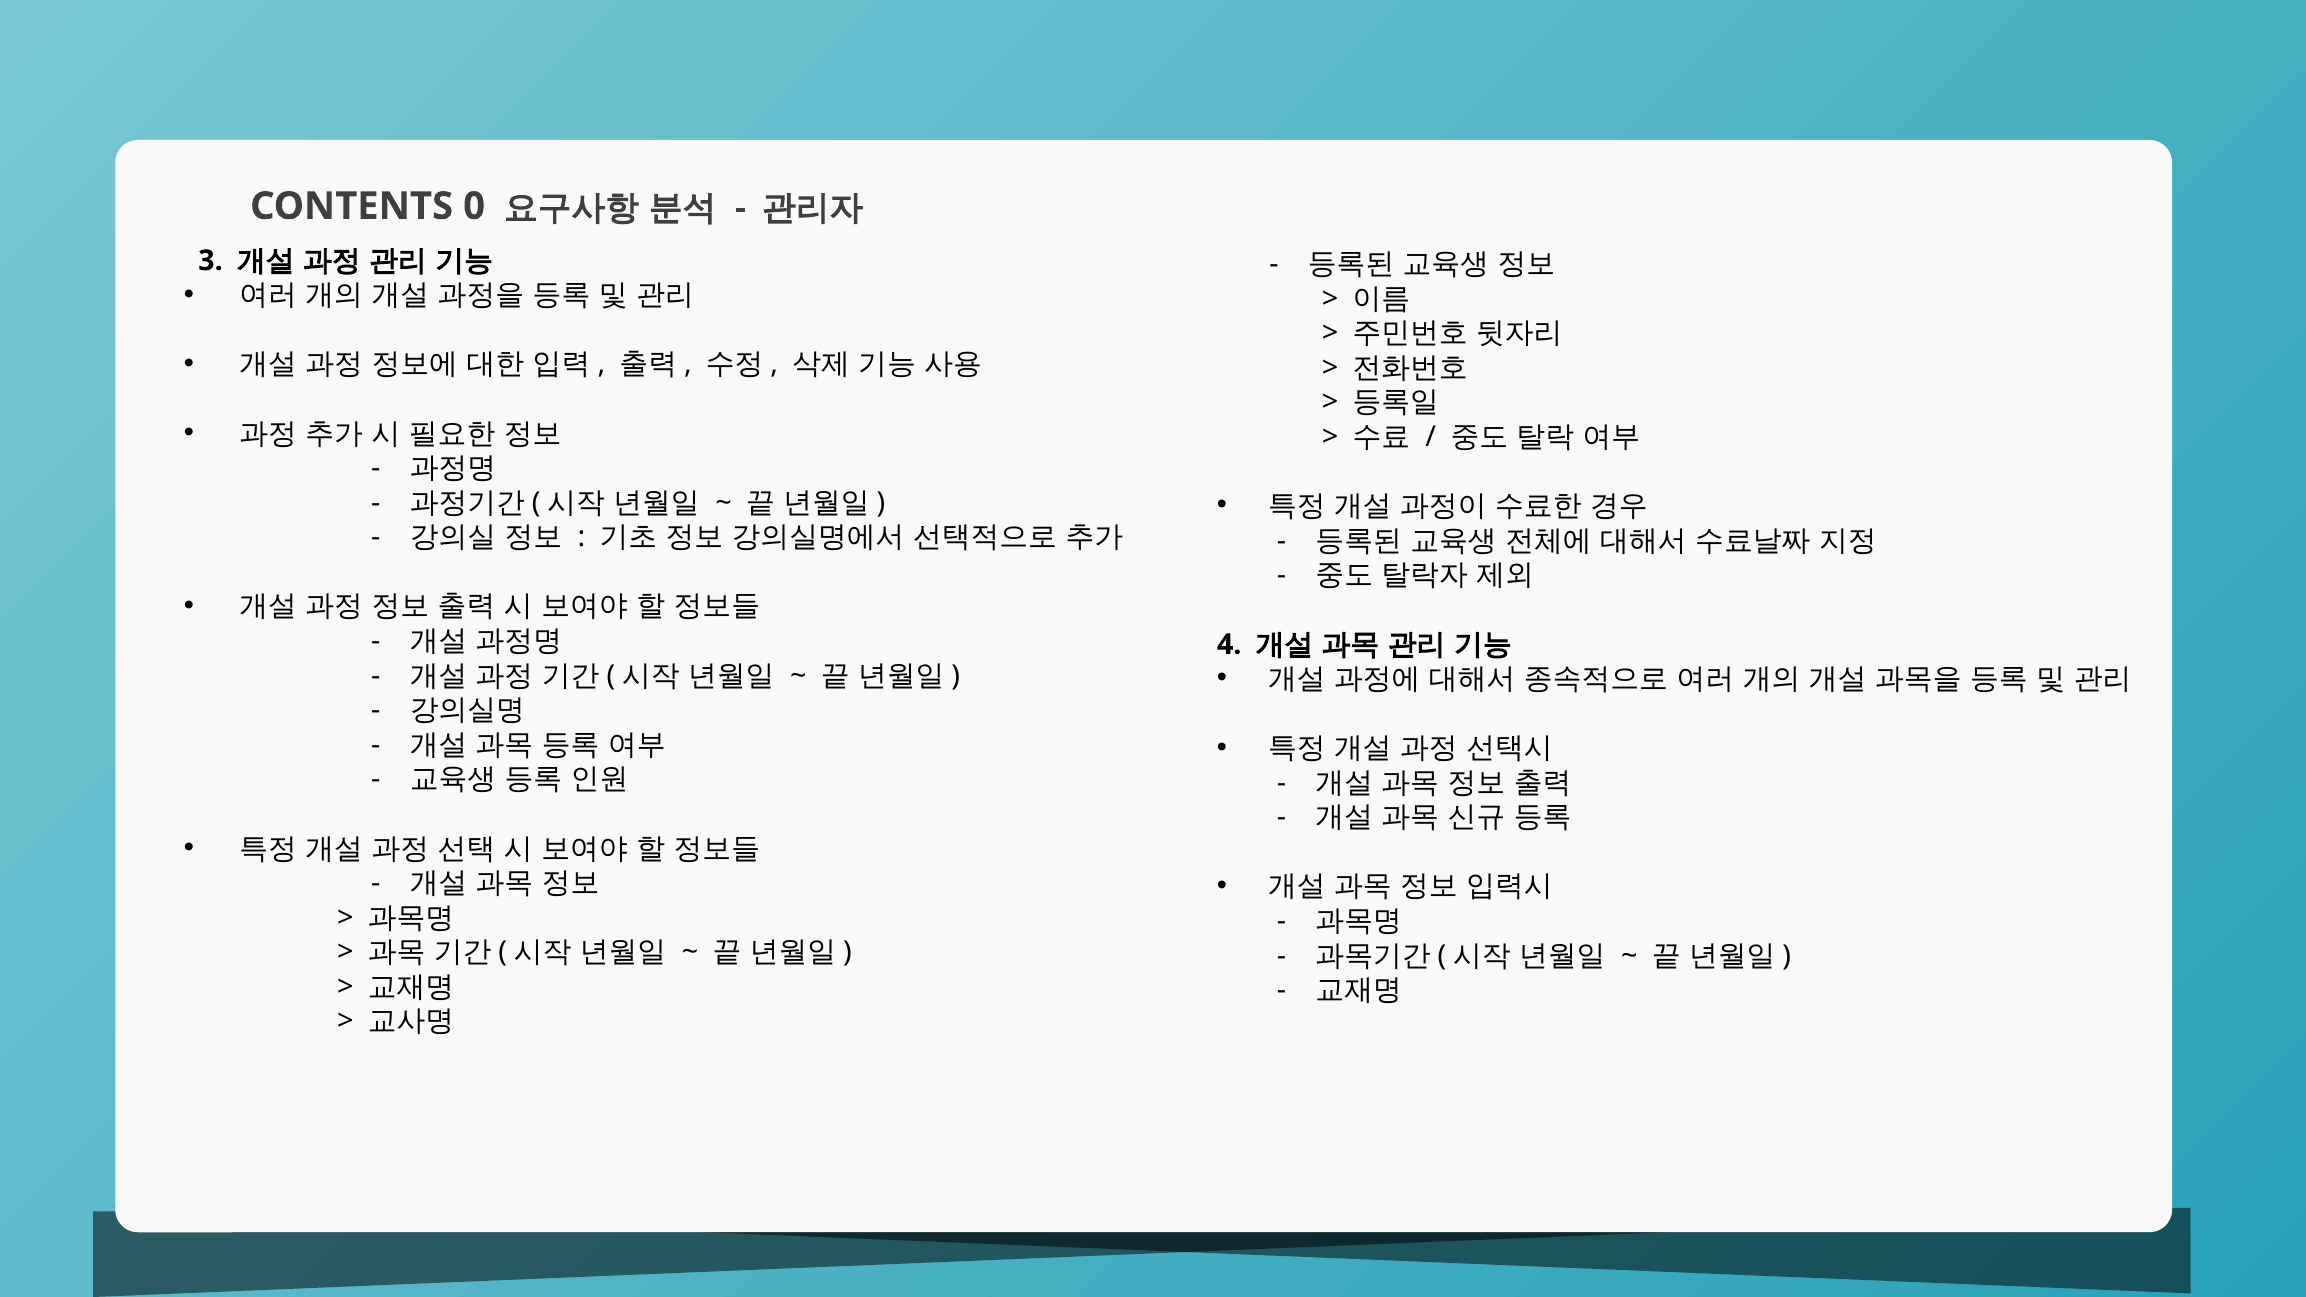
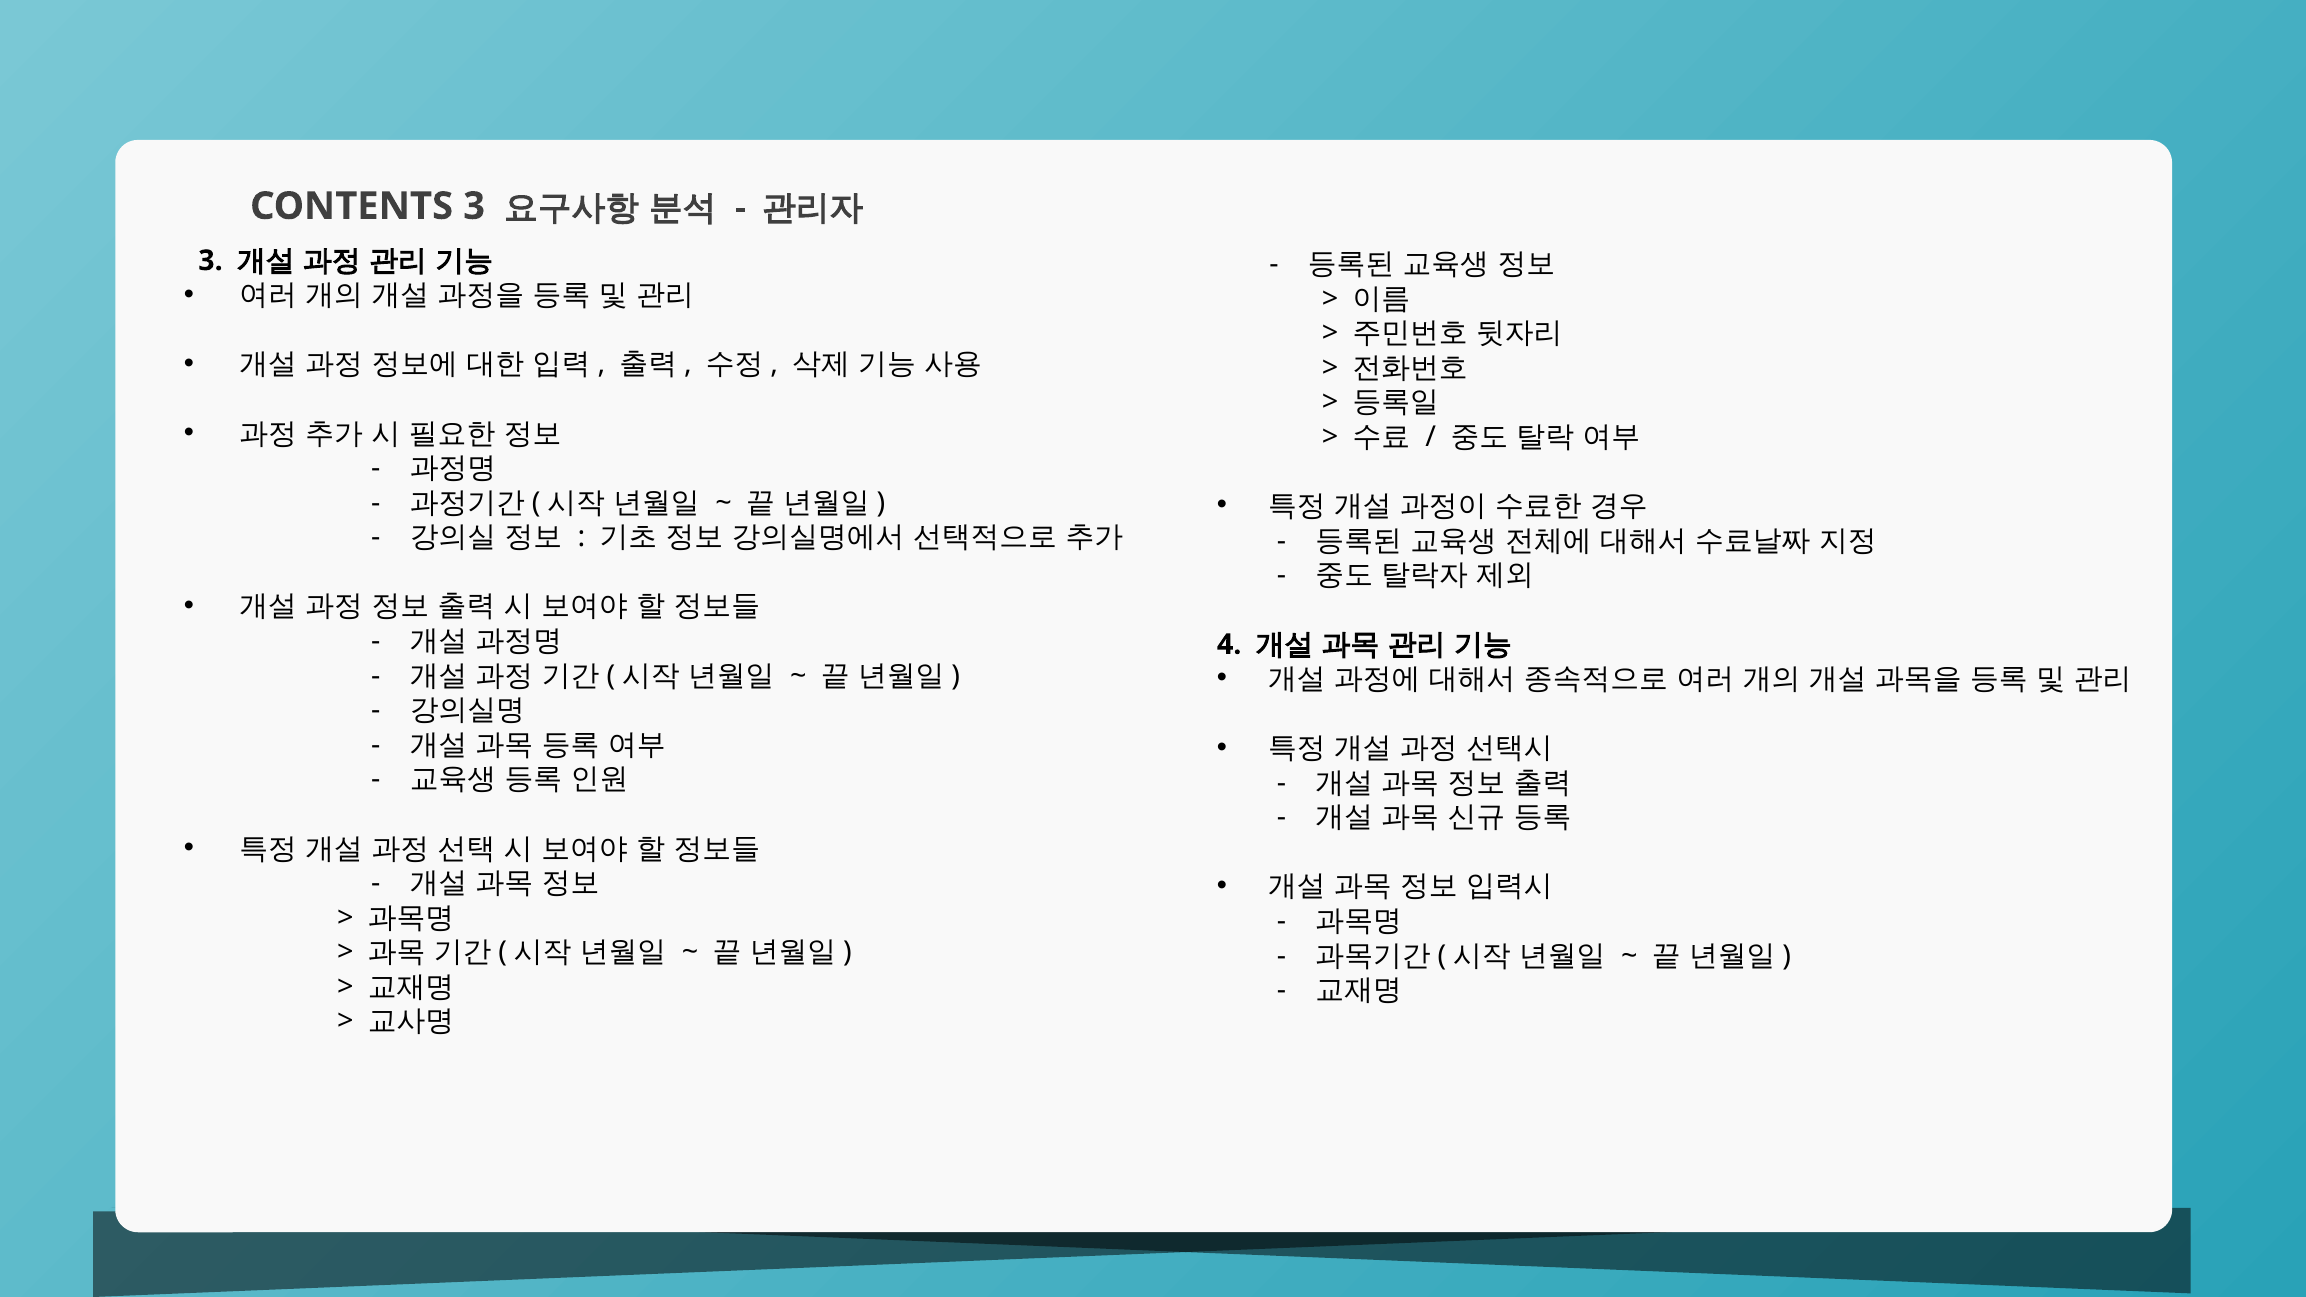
CONTENTS 0: 0 -> 3
